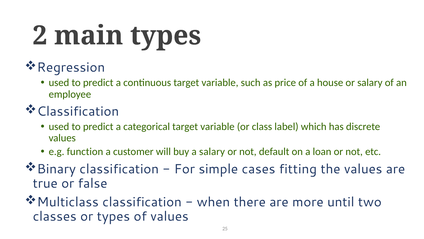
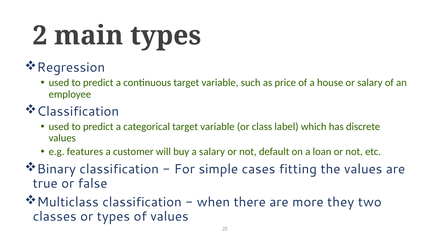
function: function -> features
until: until -> they
